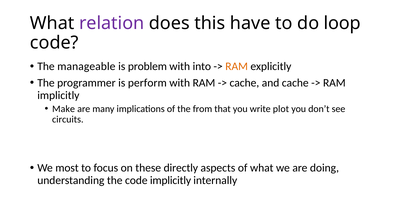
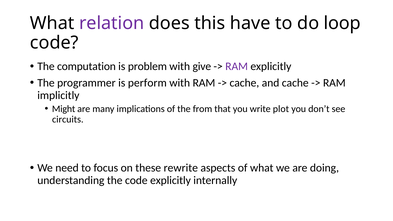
manageable: manageable -> computation
into: into -> give
RAM at (237, 66) colour: orange -> purple
Make: Make -> Might
most: most -> need
directly: directly -> rewrite
code implicitly: implicitly -> explicitly
